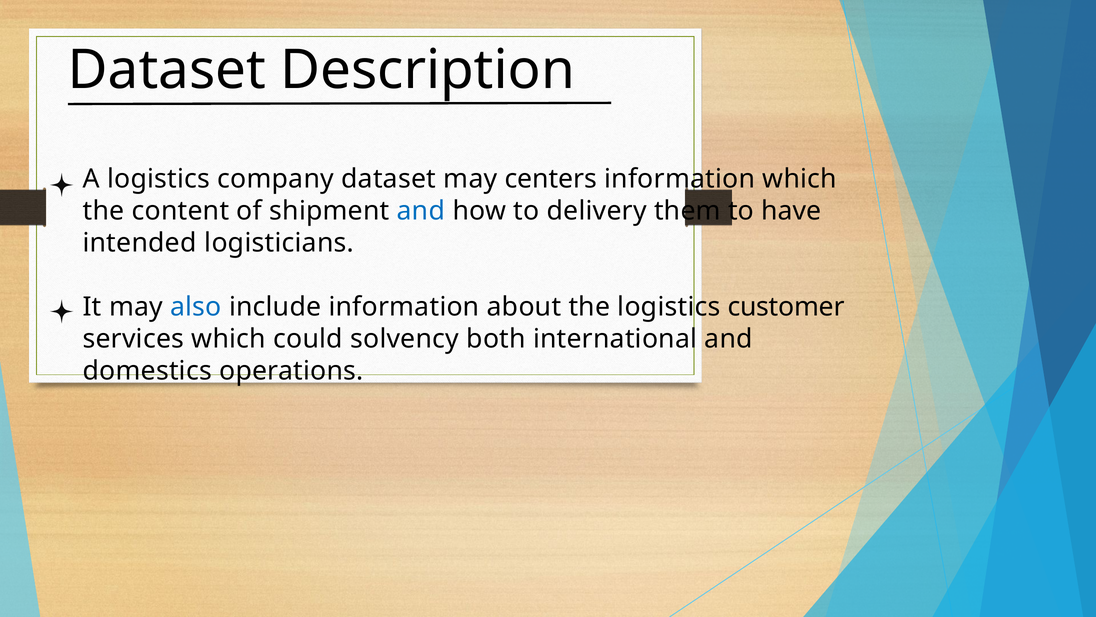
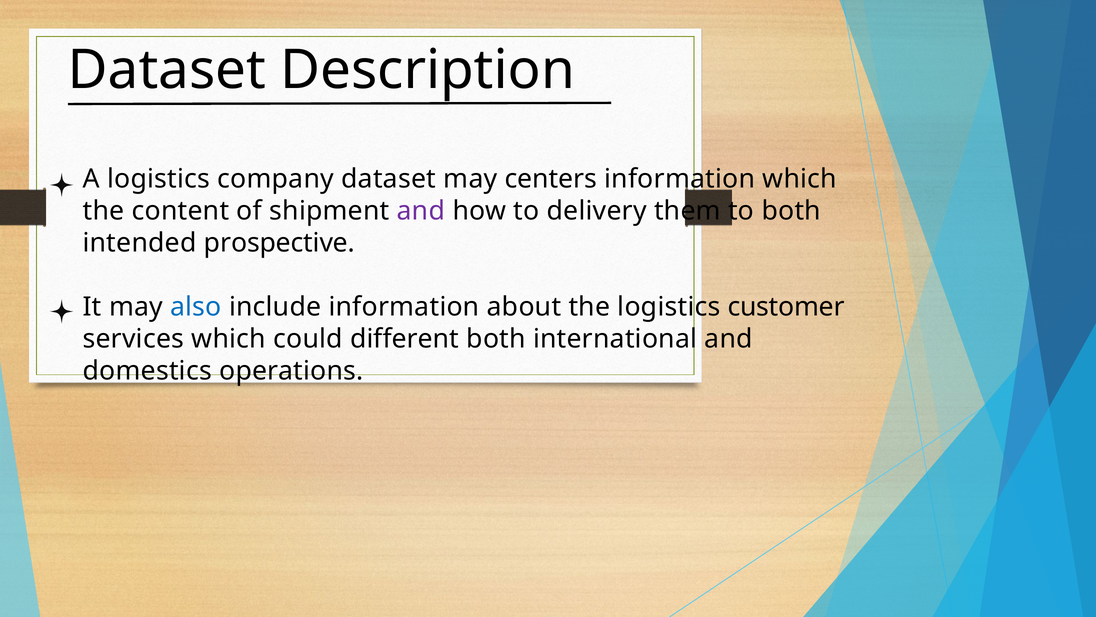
and at (421, 211) colour: blue -> purple
to have: have -> both
logisticians: logisticians -> prospective
solvency: solvency -> different
